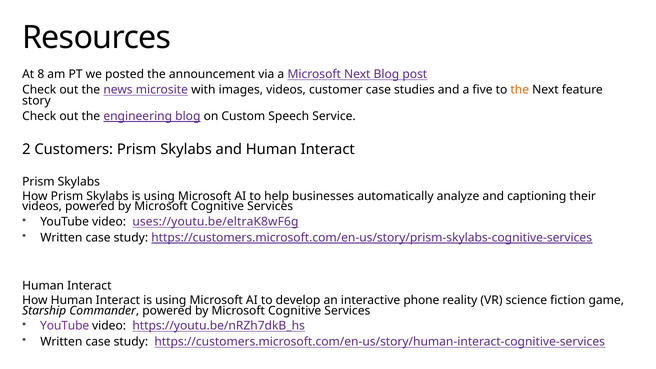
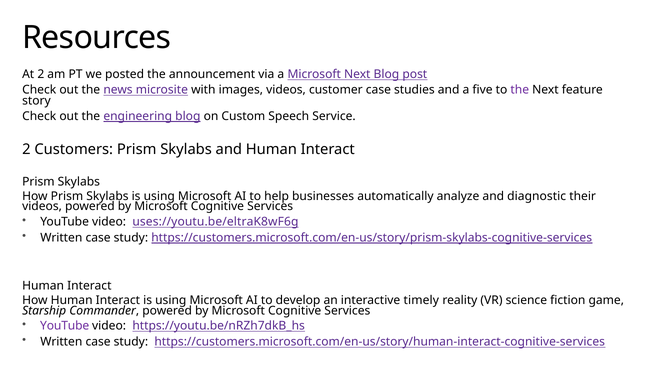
At 8: 8 -> 2
the at (520, 90) colour: orange -> purple
captioning: captioning -> diagnostic
phone: phone -> timely
